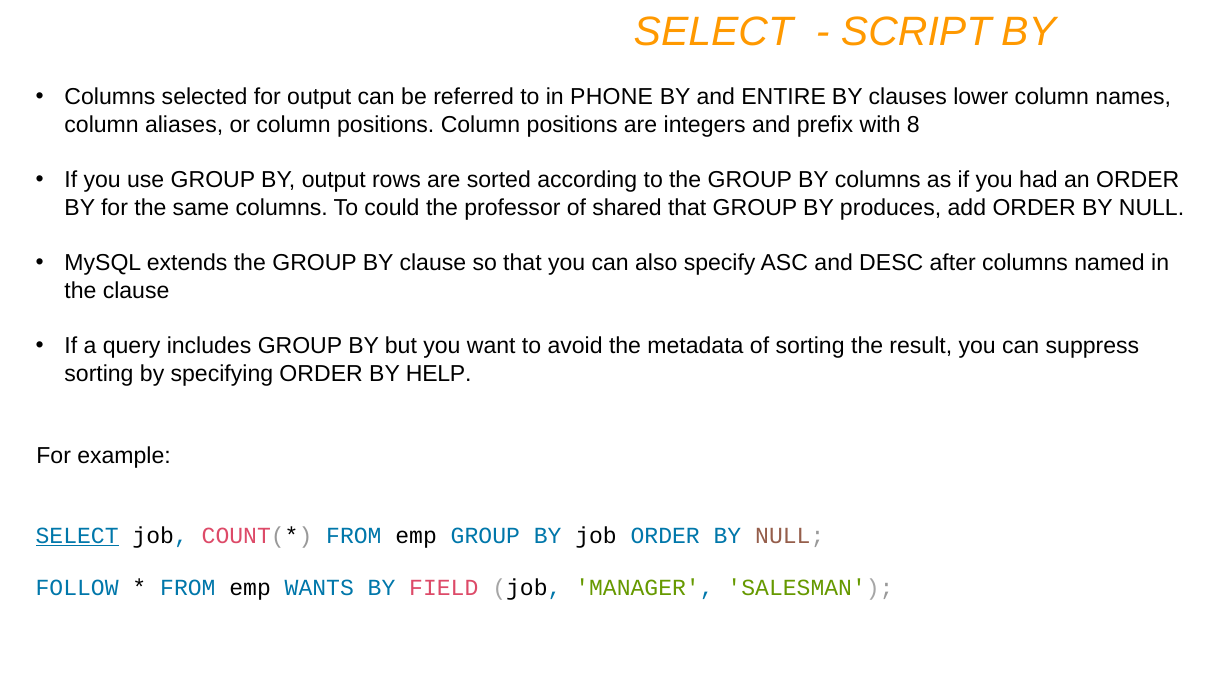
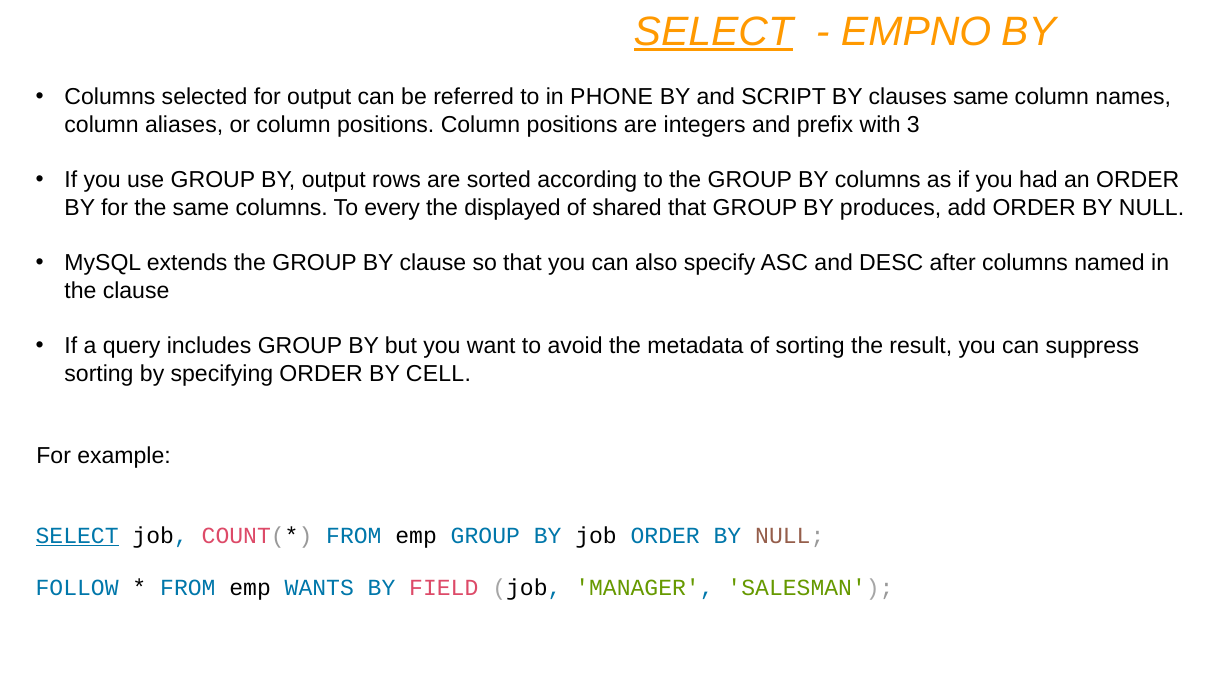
SELECT at (713, 32) underline: none -> present
SCRIPT: SCRIPT -> EMPNO
ENTIRE: ENTIRE -> SCRIPT
clauses lower: lower -> same
8: 8 -> 3
could: could -> every
professor: professor -> displayed
HELP: HELP -> CELL
